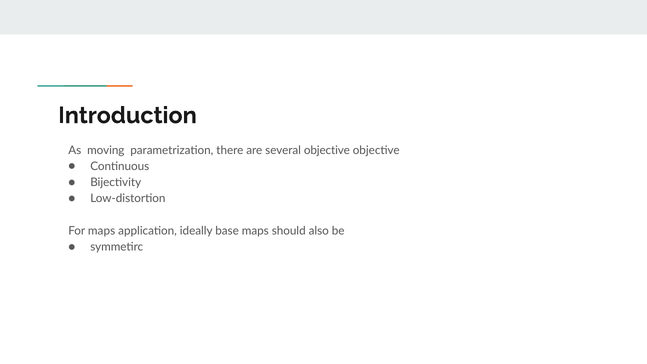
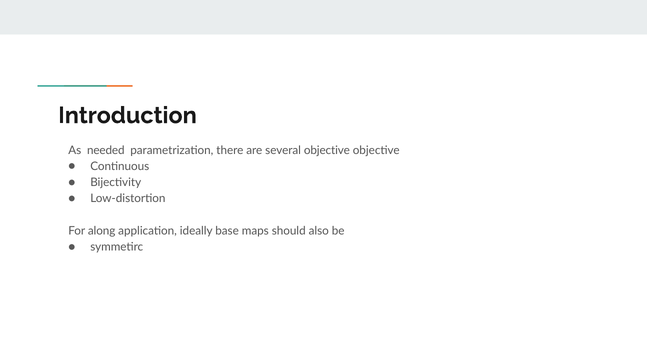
moving: moving -> needed
For maps: maps -> along
